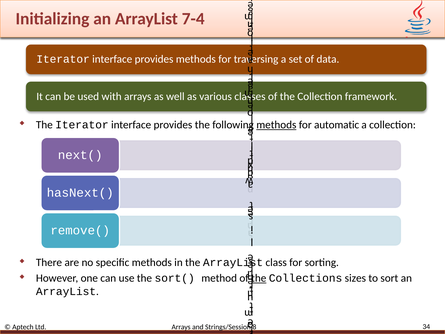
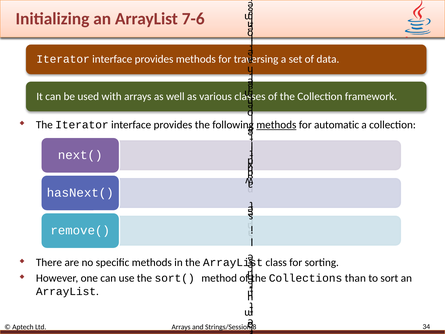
7-4: 7-4 -> 7-6
the at (259, 278) underline: present -> none
sizes: sizes -> than
